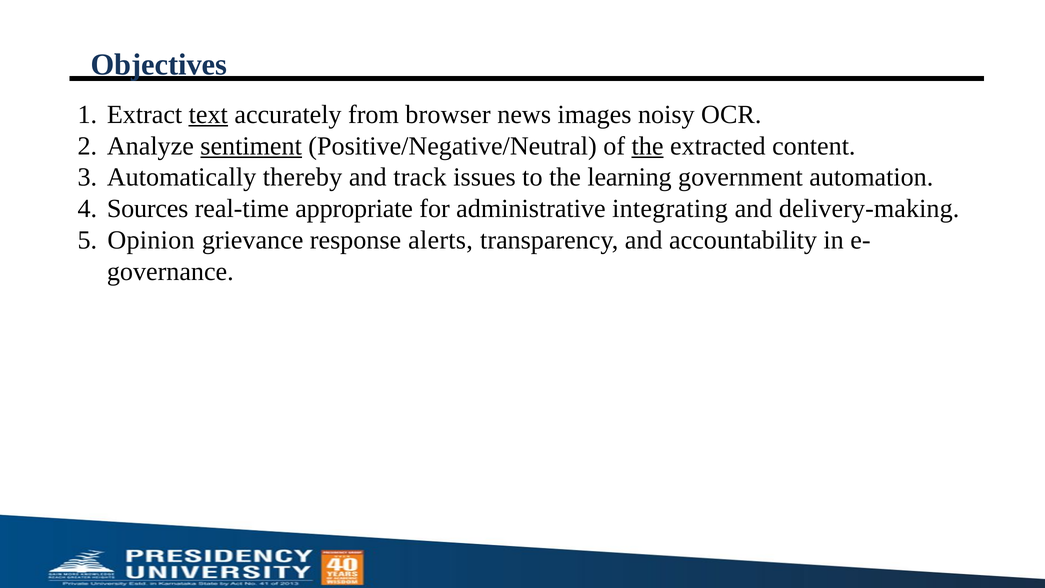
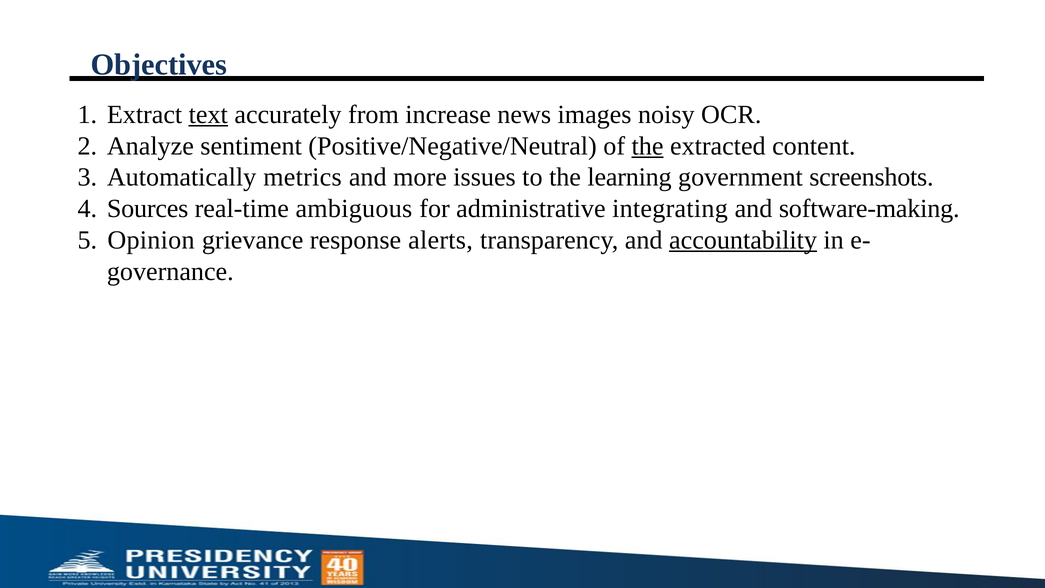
browser: browser -> increase
sentiment underline: present -> none
thereby: thereby -> metrics
track: track -> more
automation: automation -> screenshots
appropriate: appropriate -> ambiguous
delivery-making: delivery-making -> software-making
accountability underline: none -> present
